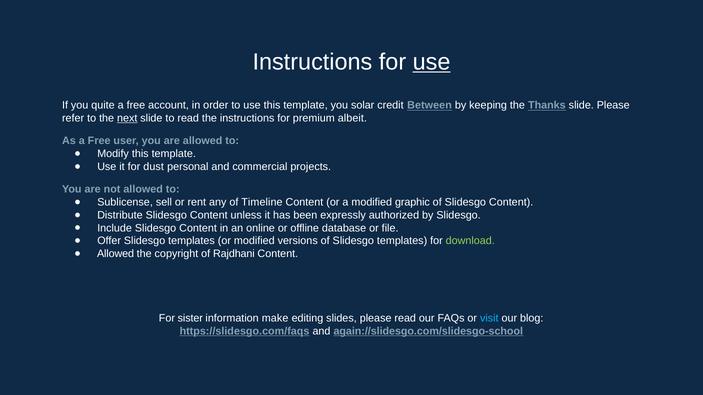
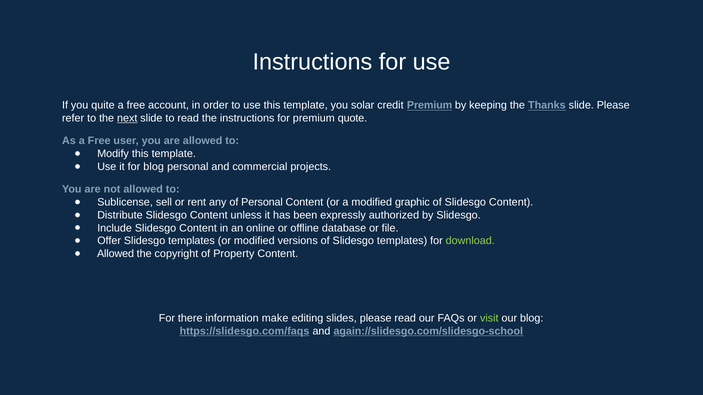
use at (432, 62) underline: present -> none
credit Between: Between -> Premium
albeit: albeit -> quote
for dust: dust -> blog
of Timeline: Timeline -> Personal
Rajdhani: Rajdhani -> Property
sister: sister -> there
visit colour: light blue -> light green
